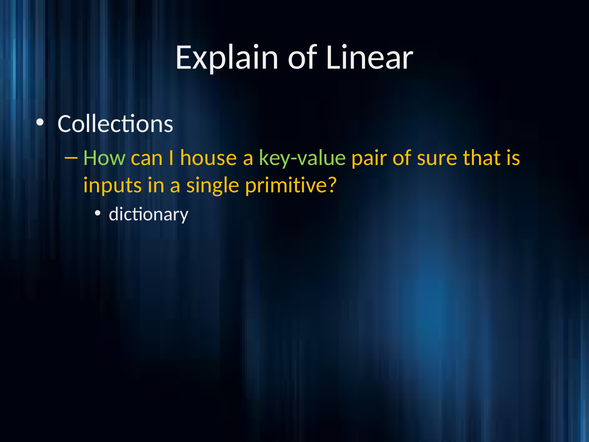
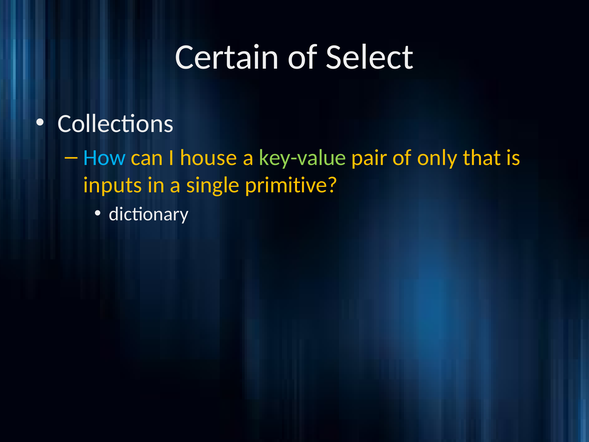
Explain: Explain -> Certain
Linear: Linear -> Select
How colour: light green -> light blue
sure: sure -> only
